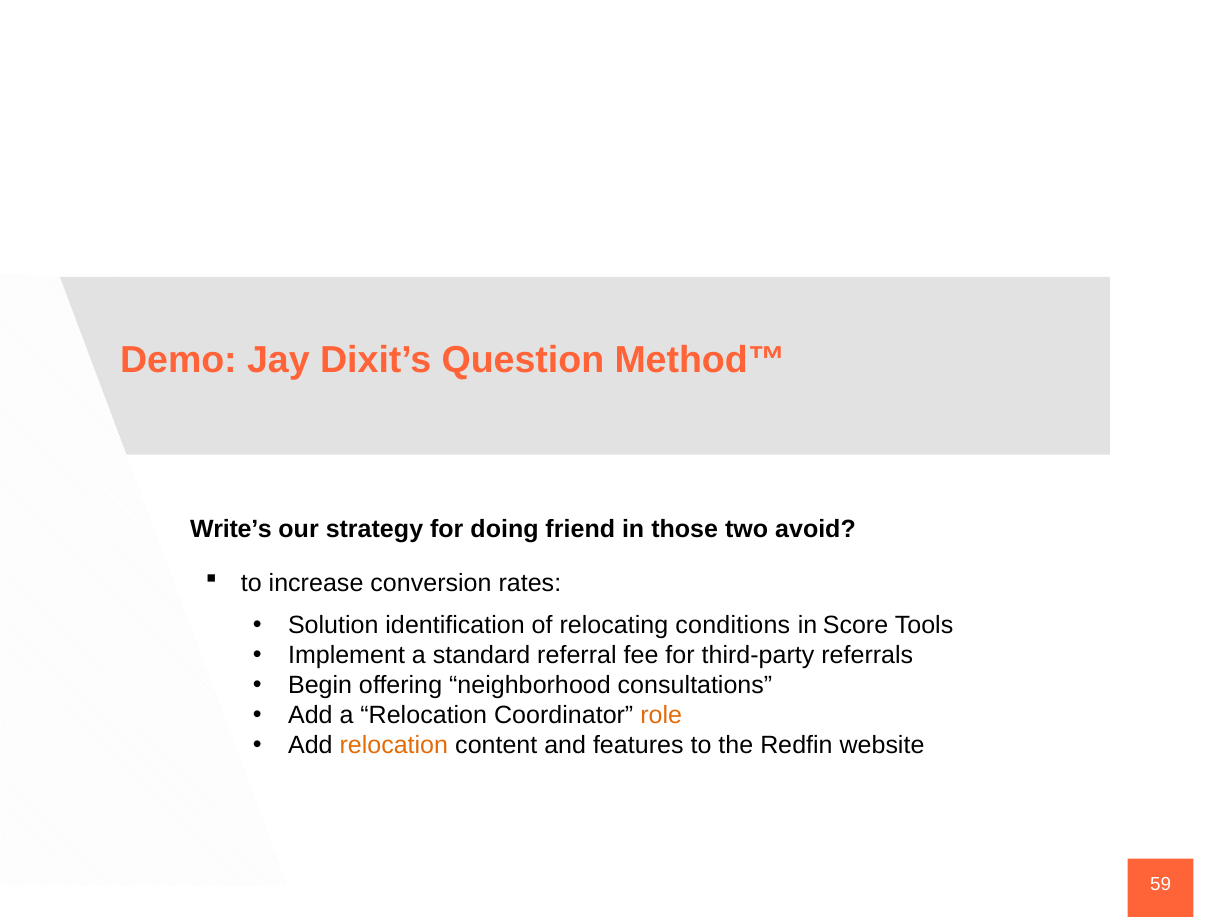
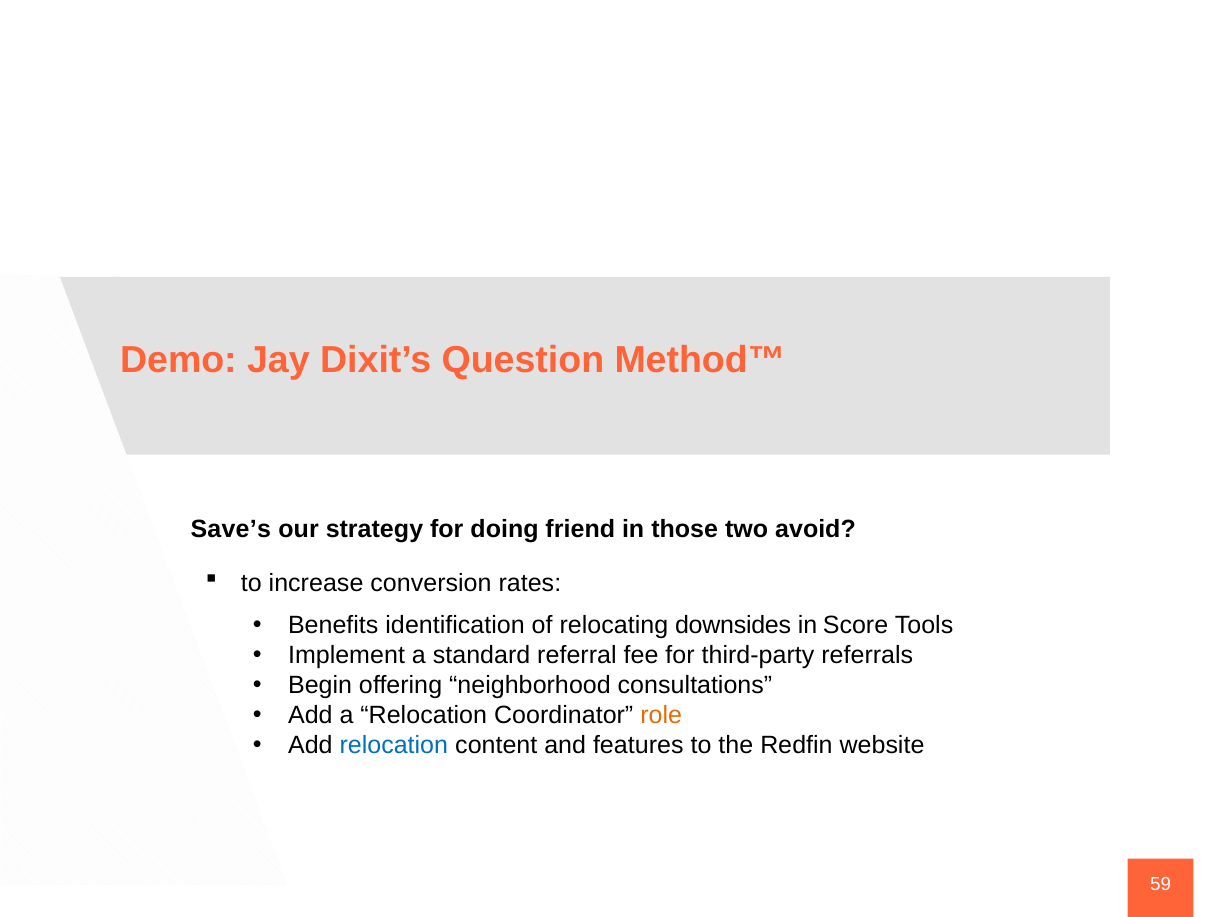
Write’s: Write’s -> Save’s
Solution: Solution -> Benefits
conditions: conditions -> downsides
relocation at (394, 746) colour: orange -> blue
